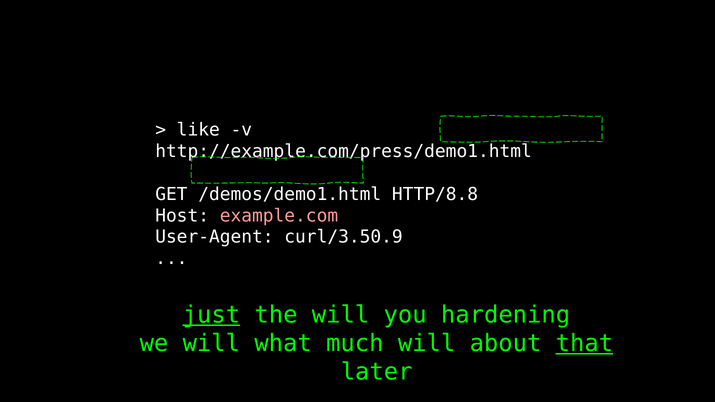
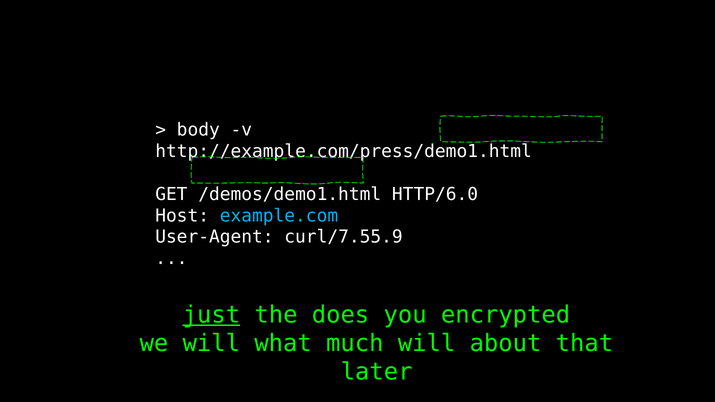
like: like -> body
HTTP/8.8: HTTP/8.8 -> HTTP/6.0
example.com colour: pink -> light blue
curl/3.50.9: curl/3.50.9 -> curl/7.55.9
the will: will -> does
hardening: hardening -> encrypted
that underline: present -> none
